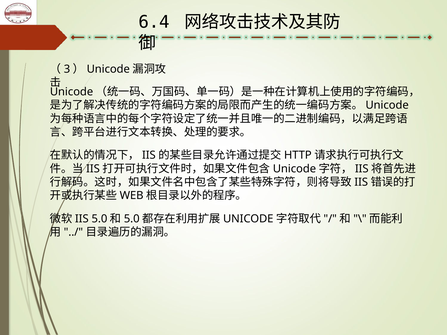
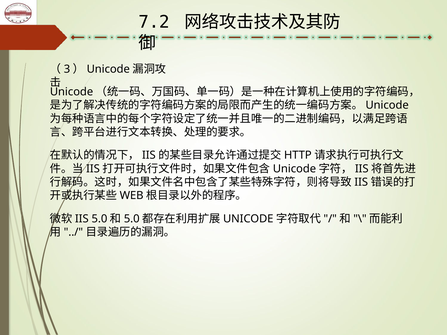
6.4: 6.4 -> 7.2
